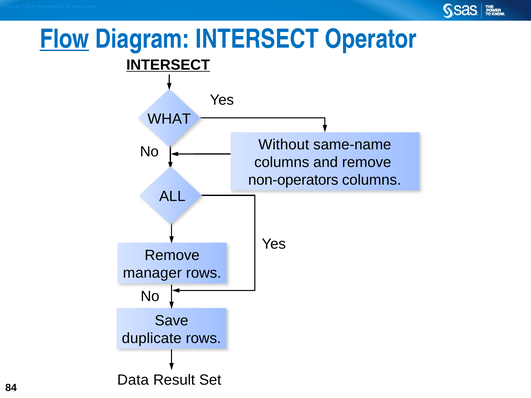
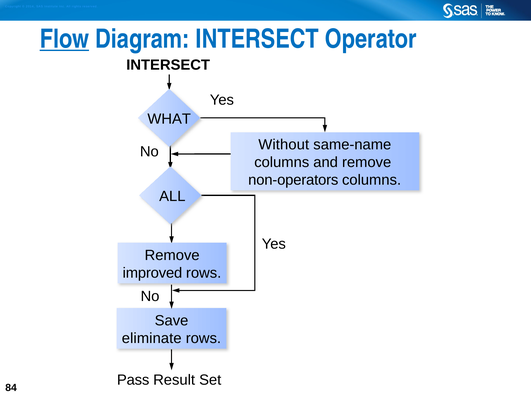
INTERSECT at (168, 65) underline: present -> none
manager: manager -> improved
duplicate: duplicate -> eliminate
Data: Data -> Pass
